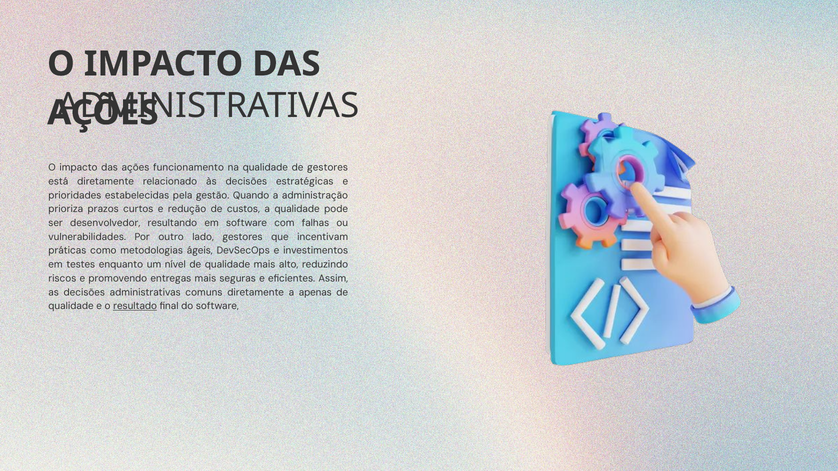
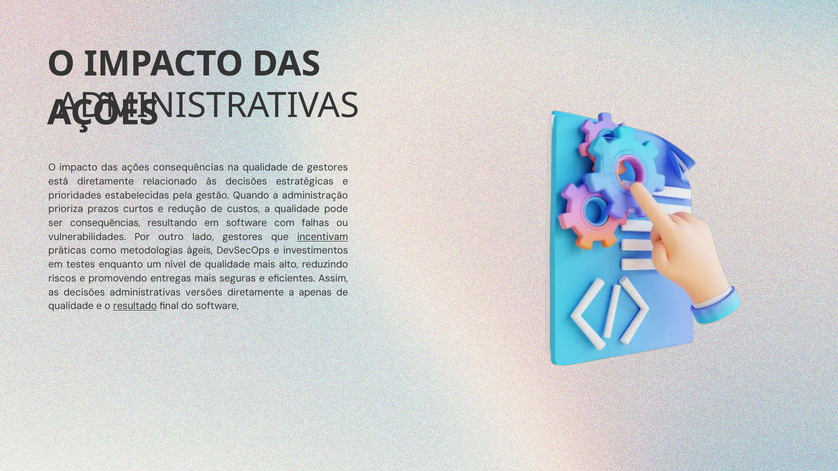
ações funcionamento: funcionamento -> consequências
ser desenvolvedor: desenvolvedor -> consequências
incentivam underline: none -> present
comuns: comuns -> versões
